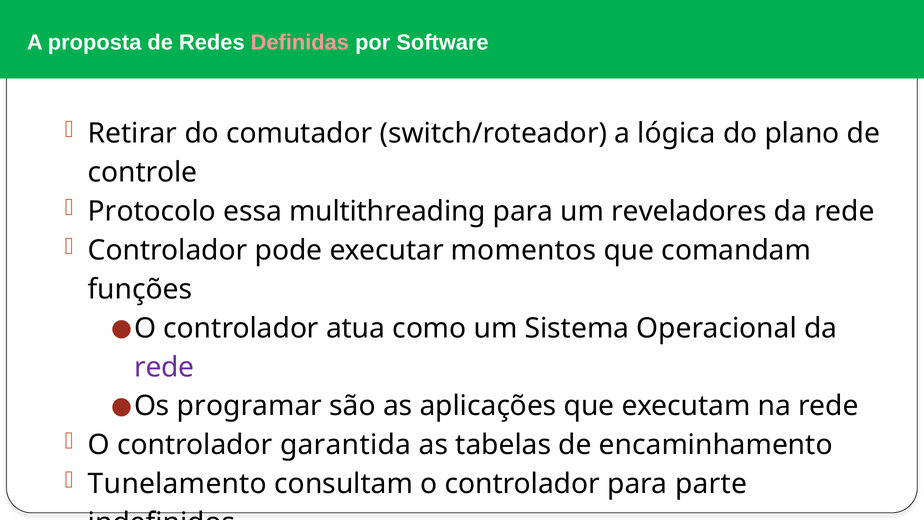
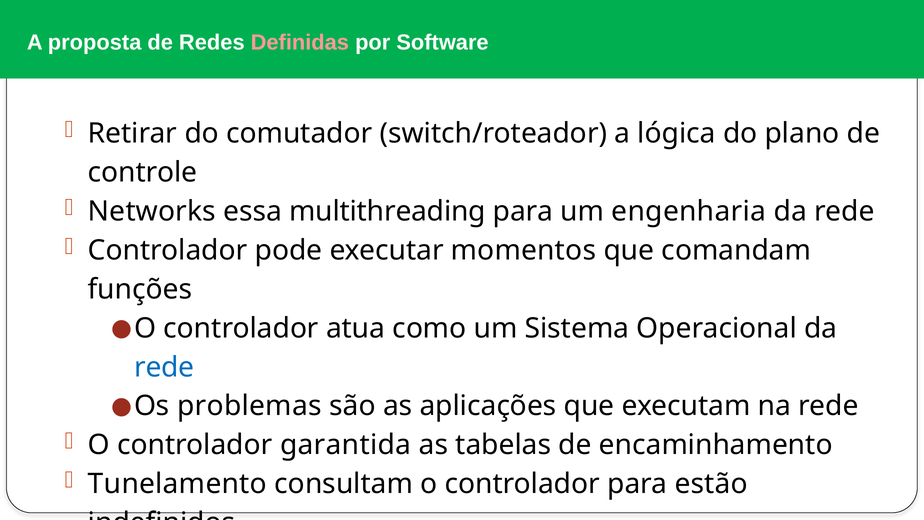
Protocolo: Protocolo -> Networks
reveladores: reveladores -> engenharia
rede at (164, 367) colour: purple -> blue
programar: programar -> problemas
parte: parte -> estão
